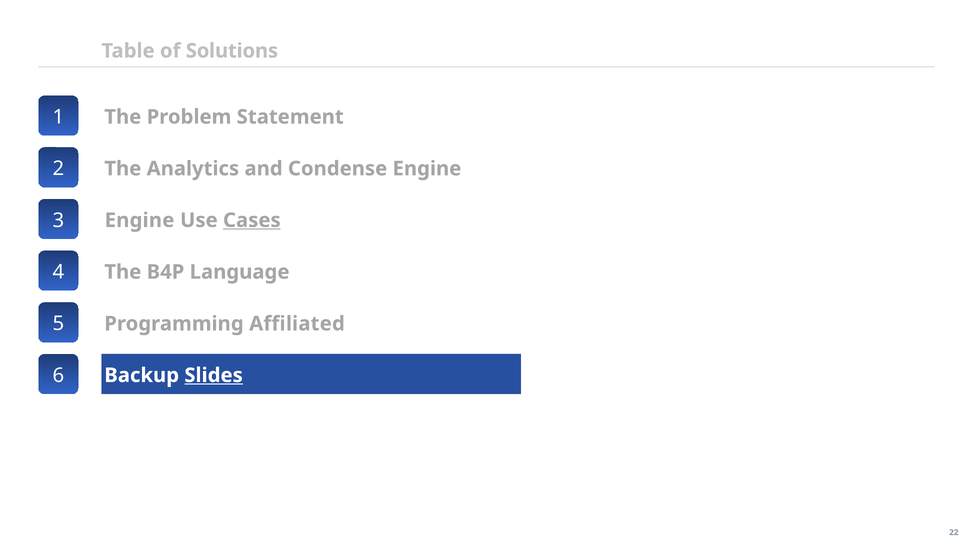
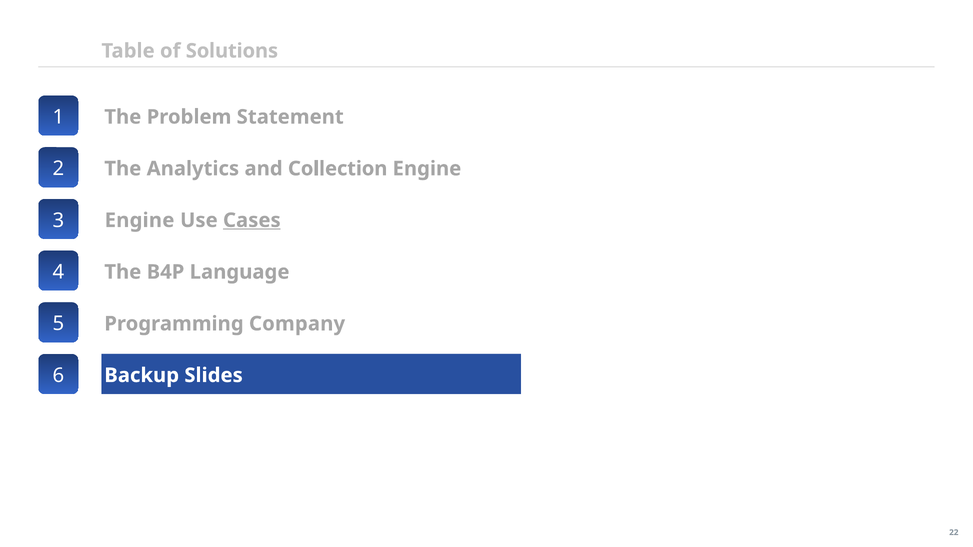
Condense: Condense -> Collection
Affiliated: Affiliated -> Company
Slides underline: present -> none
